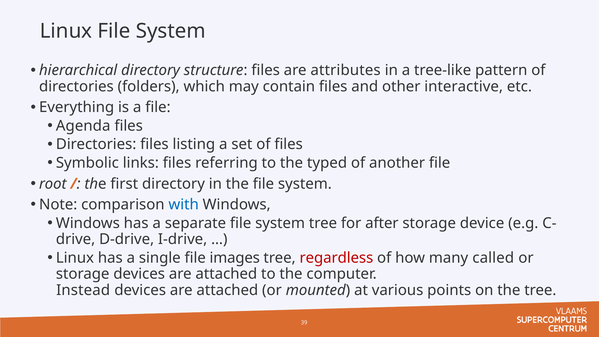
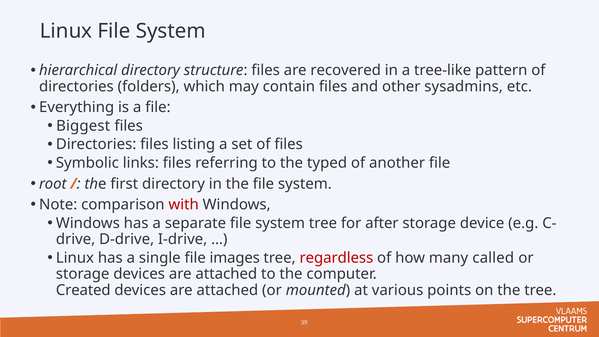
attributes: attributes -> recovered
interactive: interactive -> sysadmins
Agenda: Agenda -> Biggest
with colour: blue -> red
Instead: Instead -> Created
